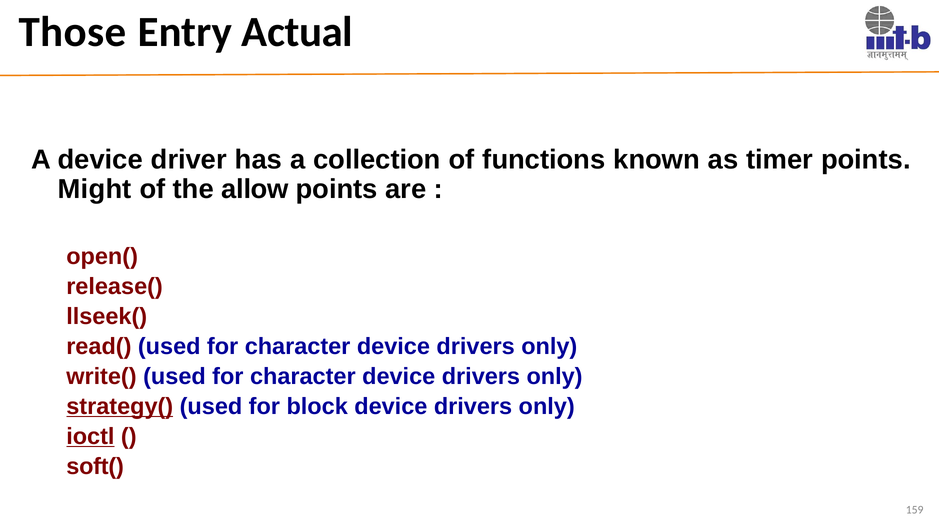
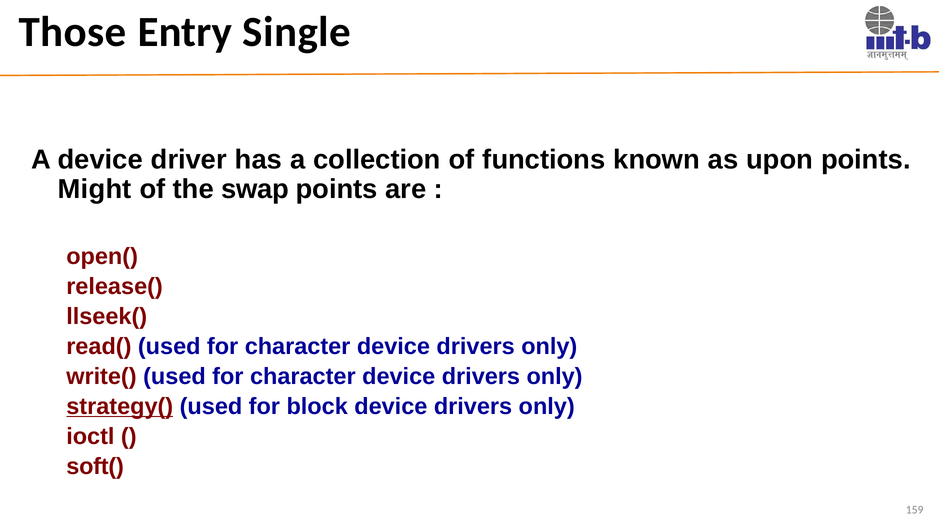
Actual: Actual -> Single
timer: timer -> upon
allow: allow -> swap
ioctl underline: present -> none
